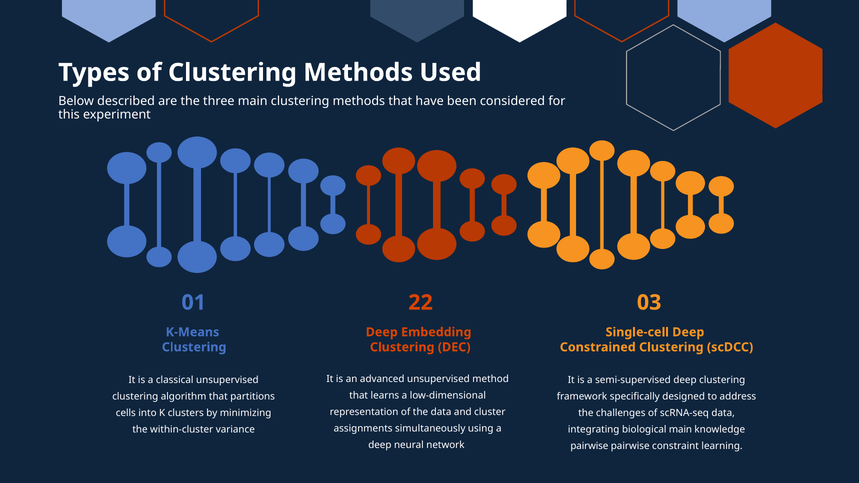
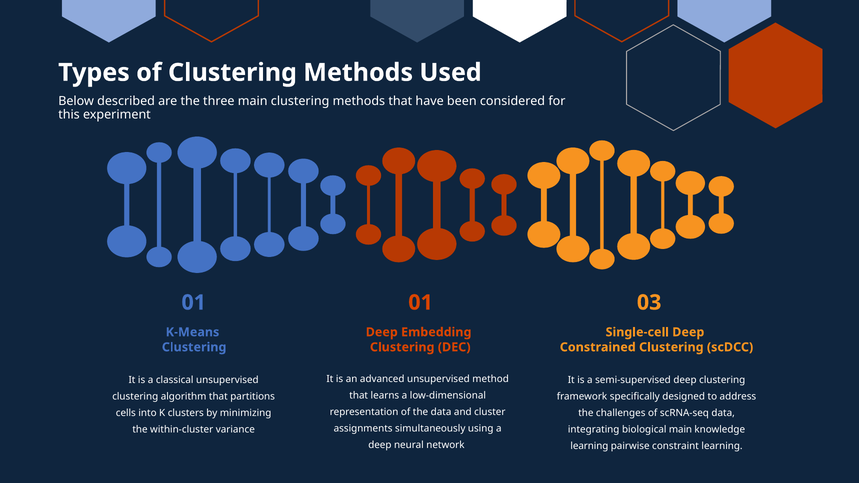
01 22: 22 -> 01
pairwise at (589, 446): pairwise -> learning
